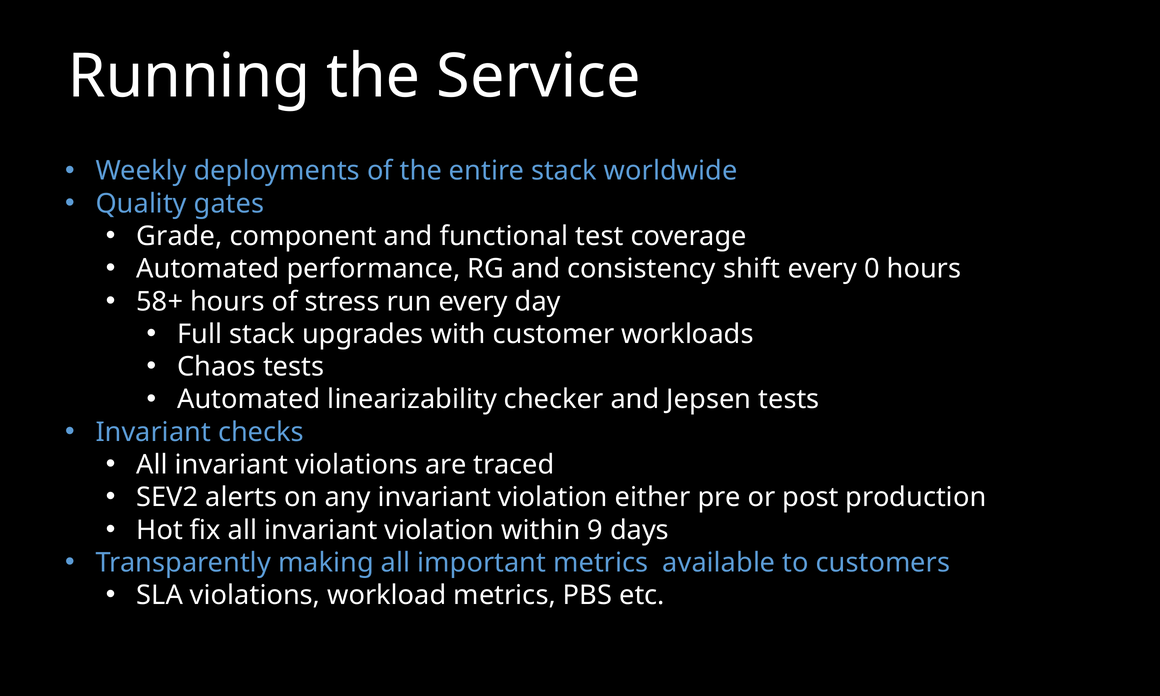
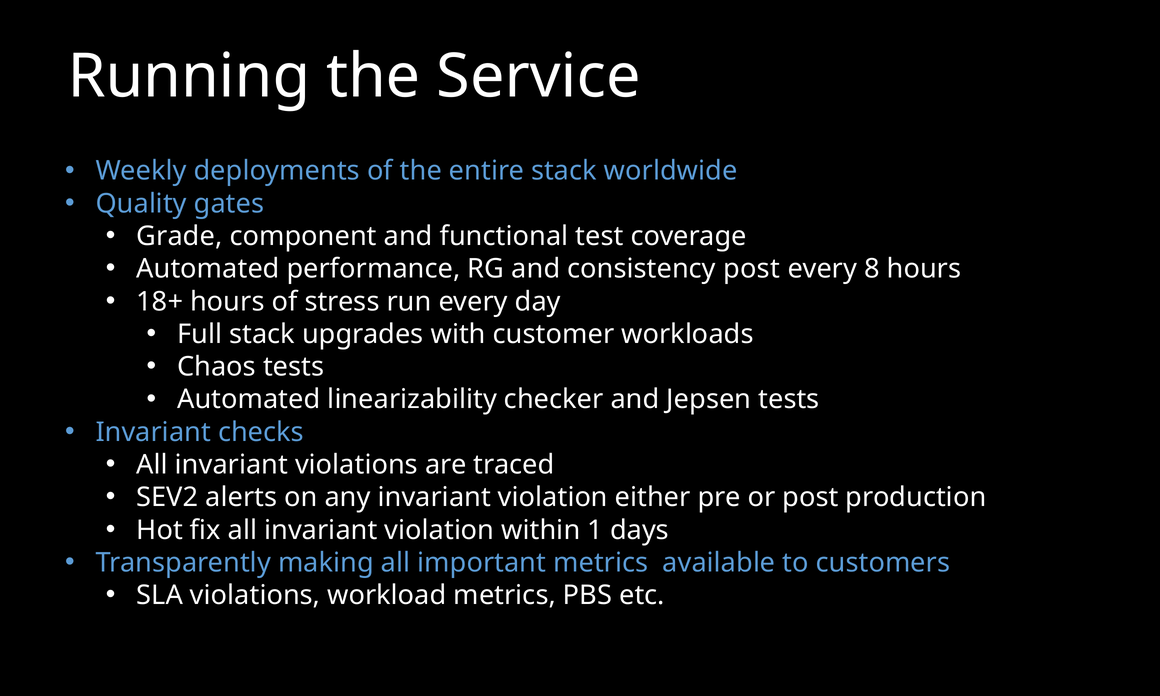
consistency shift: shift -> post
0: 0 -> 8
58+: 58+ -> 18+
9: 9 -> 1
